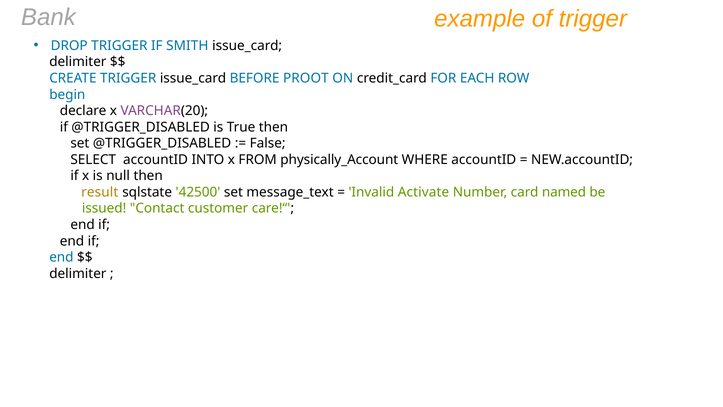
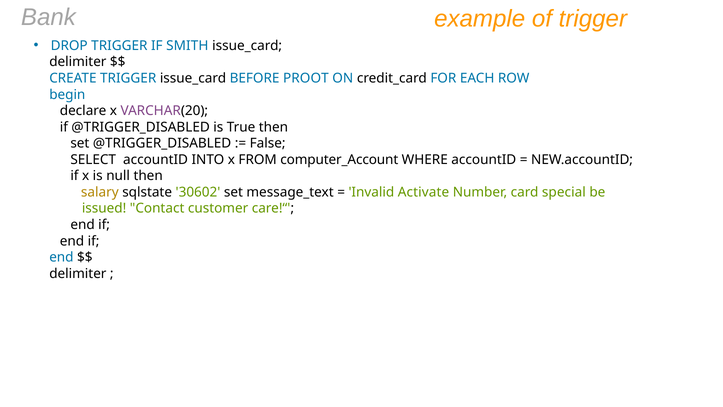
physically_Account: physically_Account -> computer_Account
result: result -> salary
42500: 42500 -> 30602
named: named -> special
